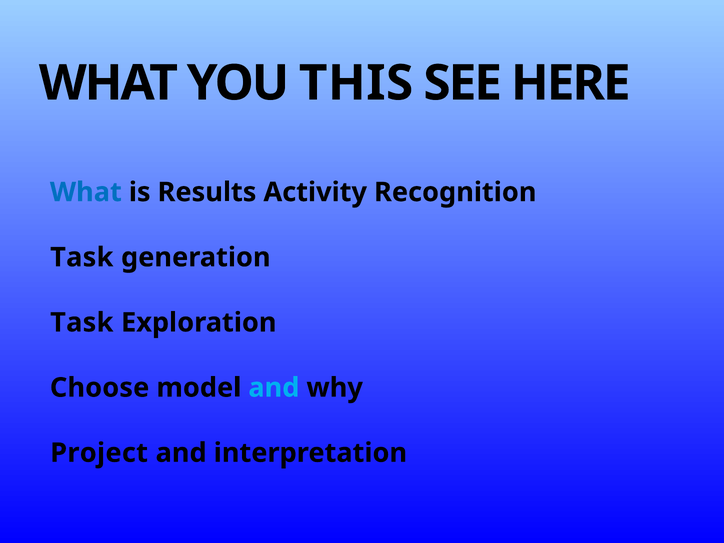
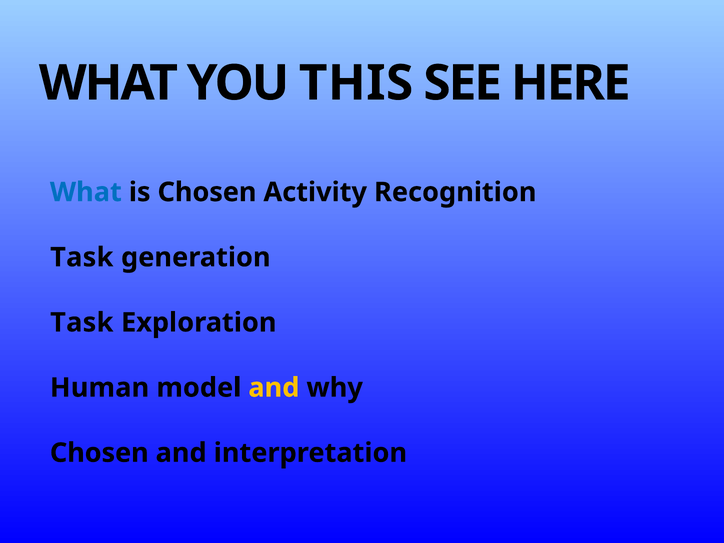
is Results: Results -> Chosen
Choose: Choose -> Human
and at (274, 388) colour: light blue -> yellow
Project at (99, 453): Project -> Chosen
